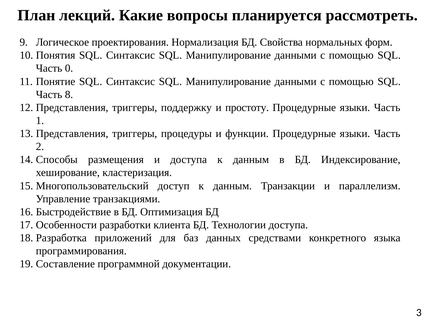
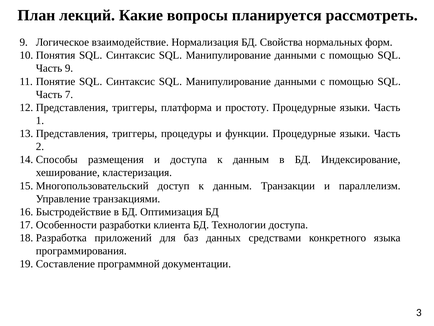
проектирования: проектирования -> взаимодействие
Часть 0: 0 -> 9
8: 8 -> 7
поддержку: поддержку -> платформа
